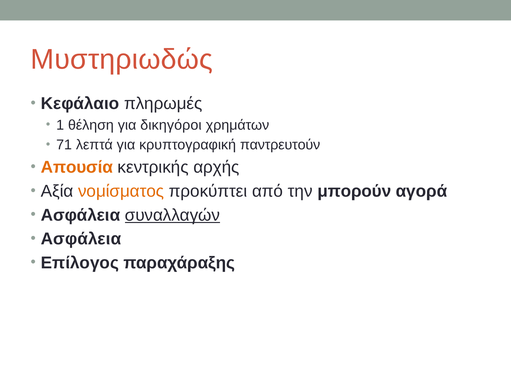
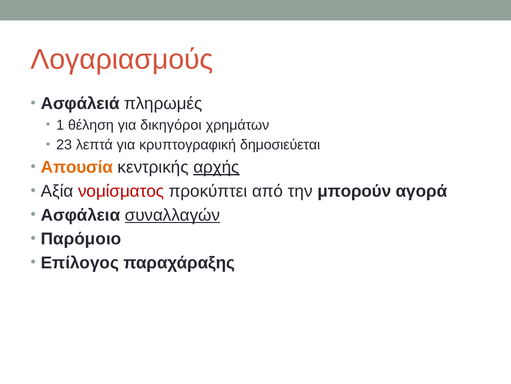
Μυστηριωδώς: Μυστηριωδώς -> Λογαριασμούς
Κεφάλαιο: Κεφάλαιο -> Ασφάλειά
71: 71 -> 23
παντρευτούν: παντρευτούν -> δημοσιεύεται
αρχής underline: none -> present
νομίσματος colour: orange -> red
Ασφάλεια at (81, 239): Ασφάλεια -> Παρόμοιο
